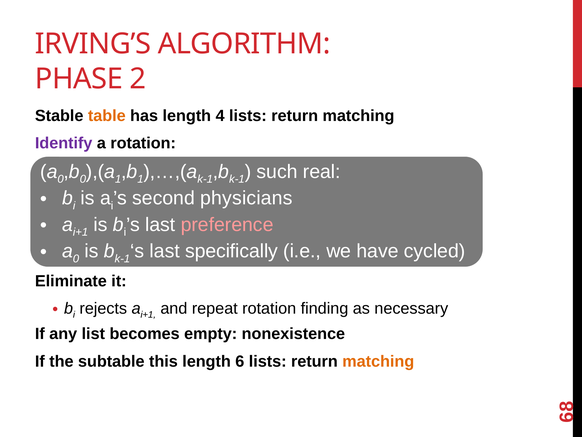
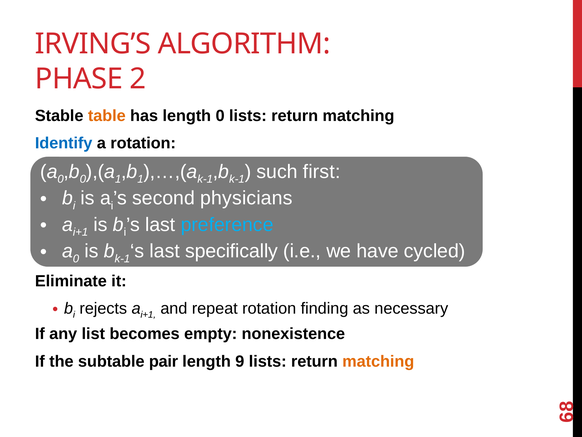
length 4: 4 -> 0
Identify colour: purple -> blue
real: real -> first
preference colour: pink -> light blue
this: this -> pair
length 6: 6 -> 9
